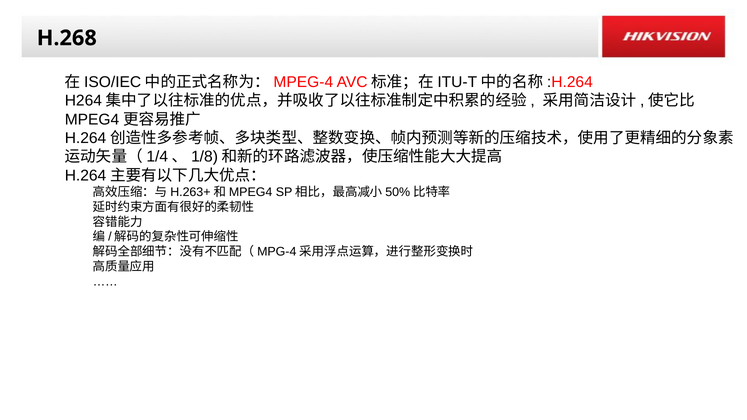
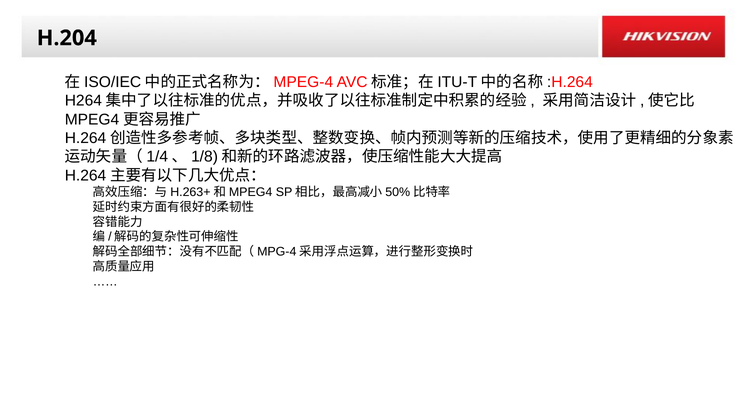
H.268: H.268 -> H.204
